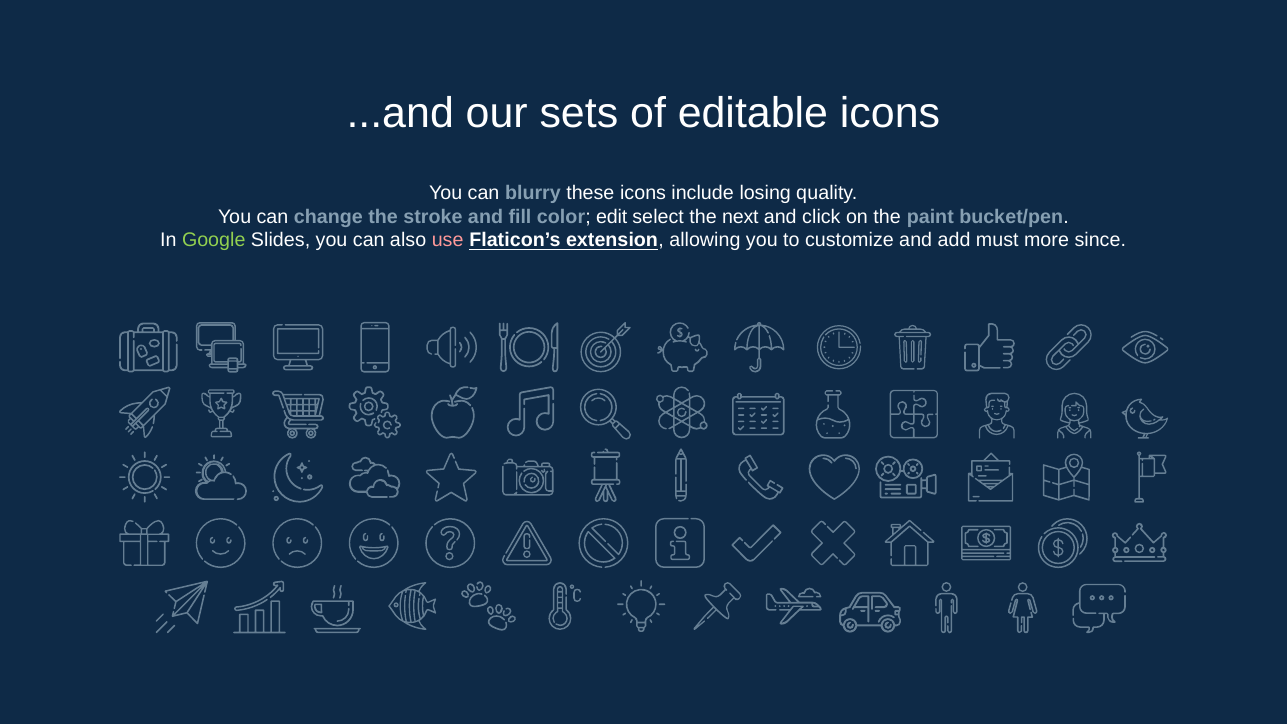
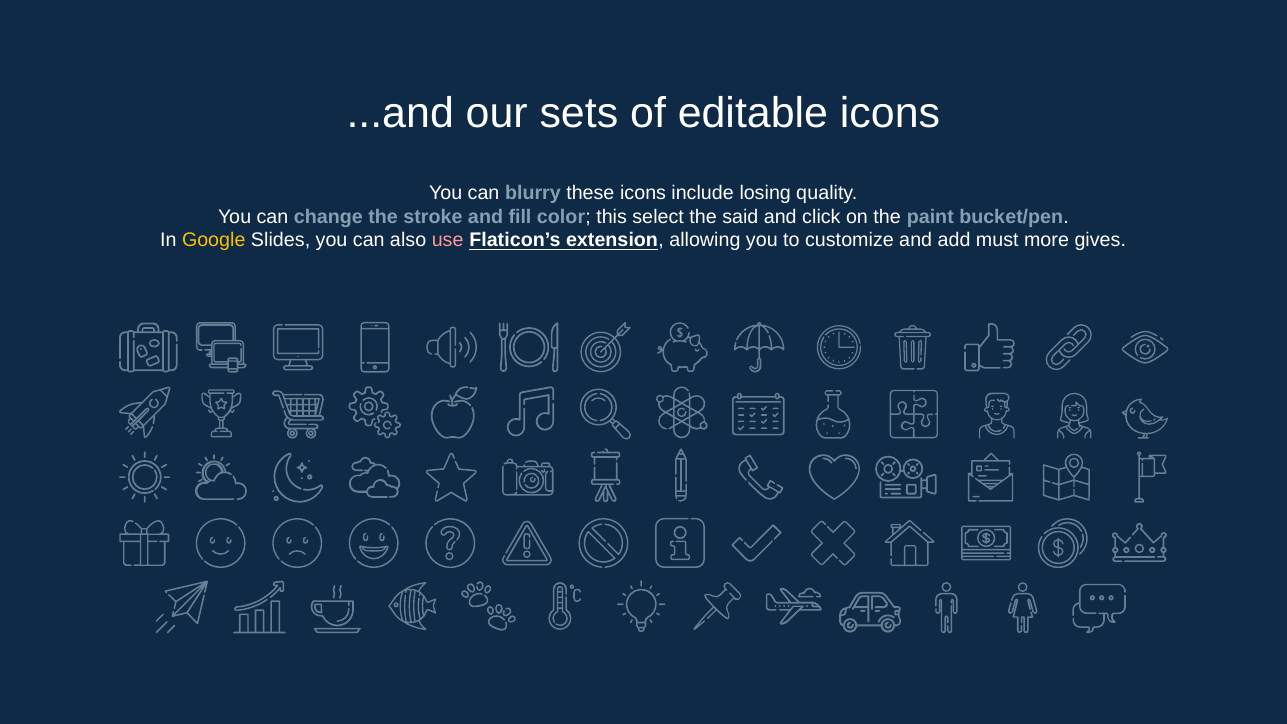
edit: edit -> this
next: next -> said
Google colour: light green -> yellow
since: since -> gives
